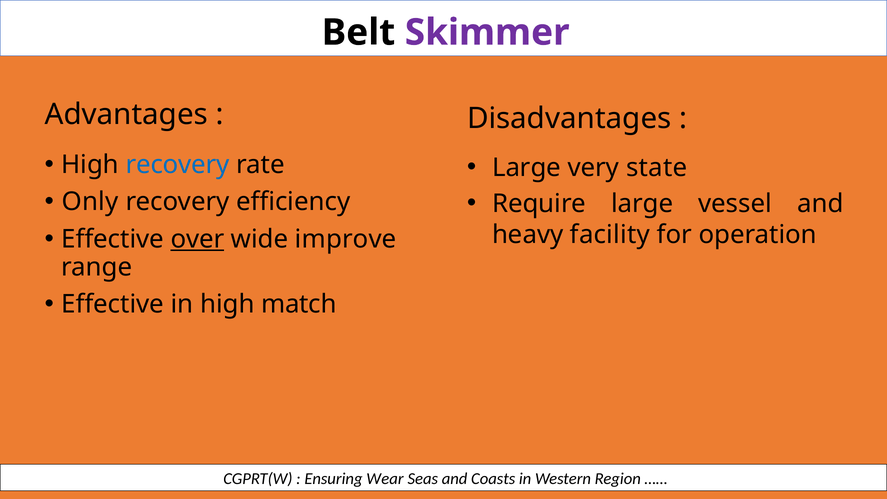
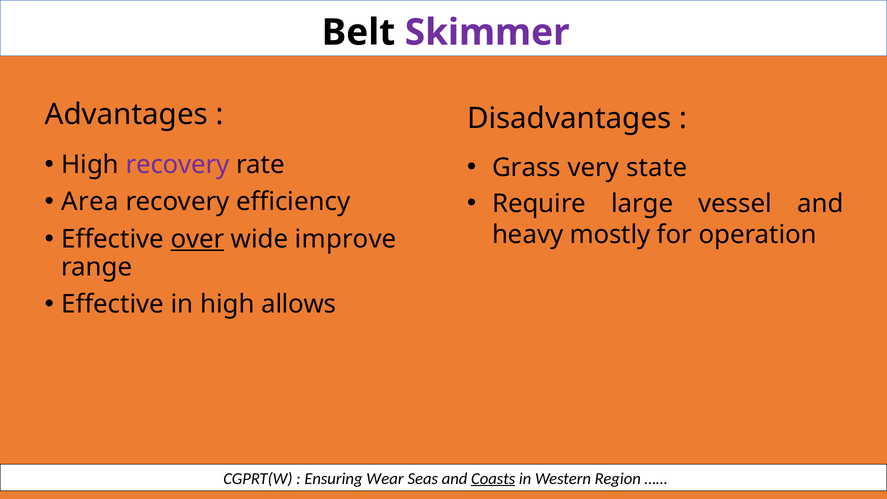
recovery at (178, 165) colour: blue -> purple
Large at (527, 168): Large -> Grass
Only: Only -> Area
facility: facility -> mostly
match: match -> allows
Coasts underline: none -> present
